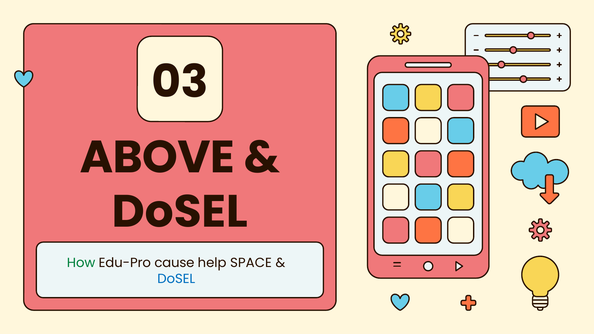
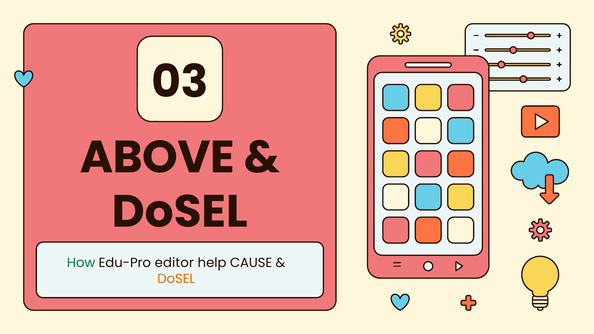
cause: cause -> editor
SPACE: SPACE -> CAUSE
DoSEL at (176, 279) colour: blue -> orange
